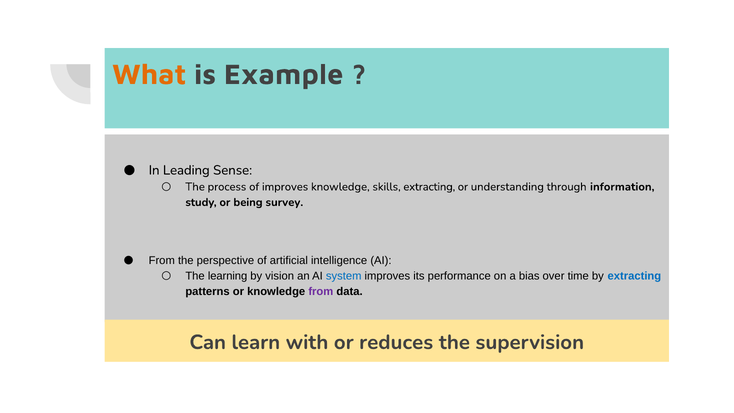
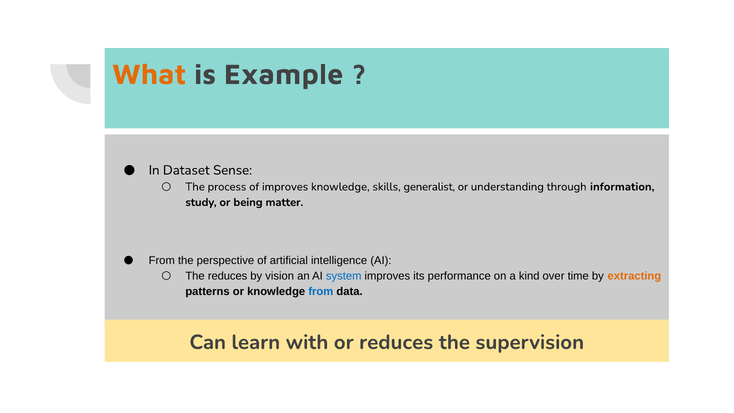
Leading: Leading -> Dataset
skills extracting: extracting -> generalist
survey: survey -> matter
The learning: learning -> reduces
bias: bias -> kind
extracting at (634, 276) colour: blue -> orange
from at (321, 291) colour: purple -> blue
